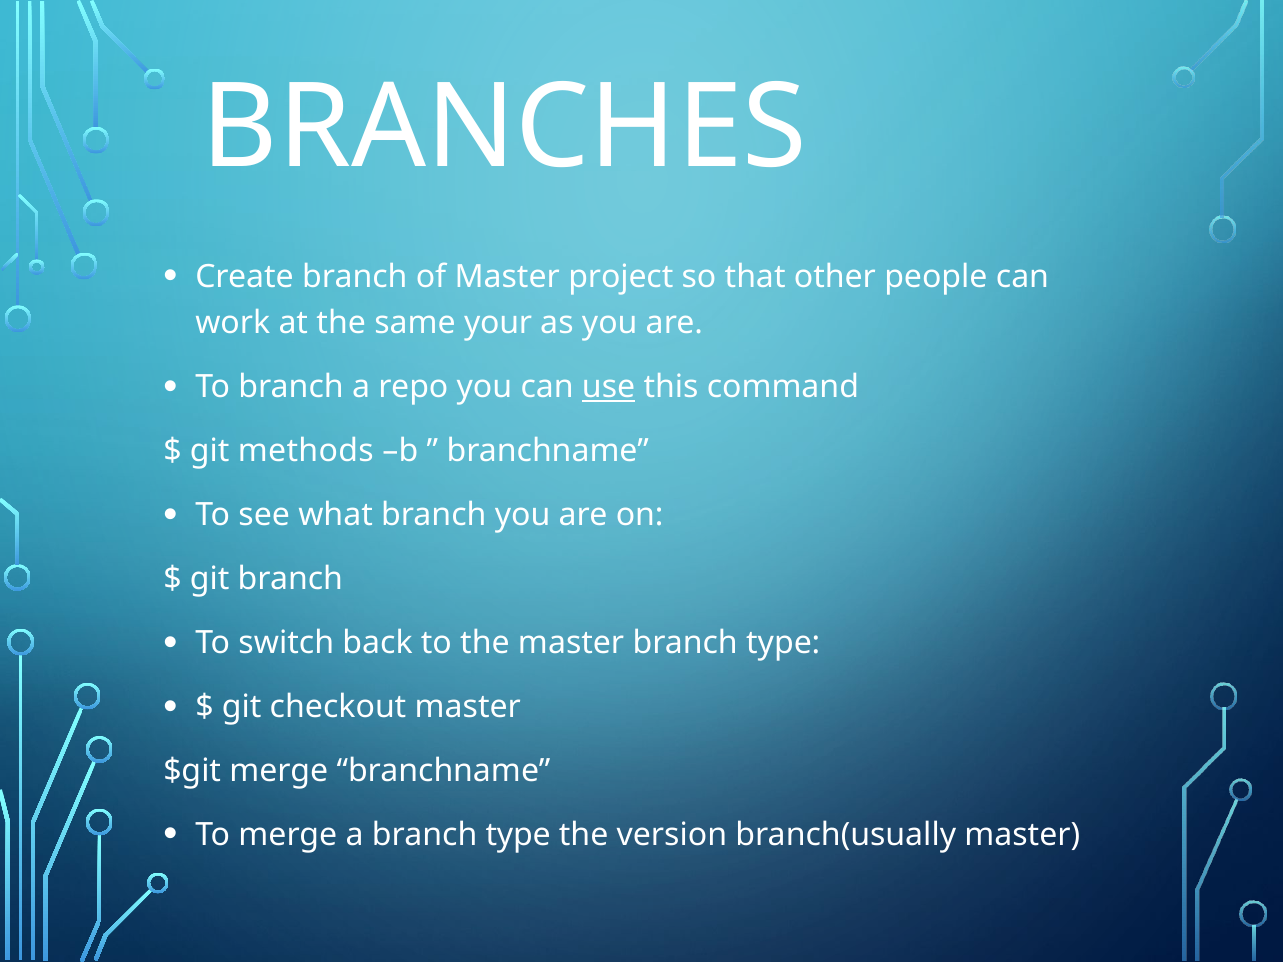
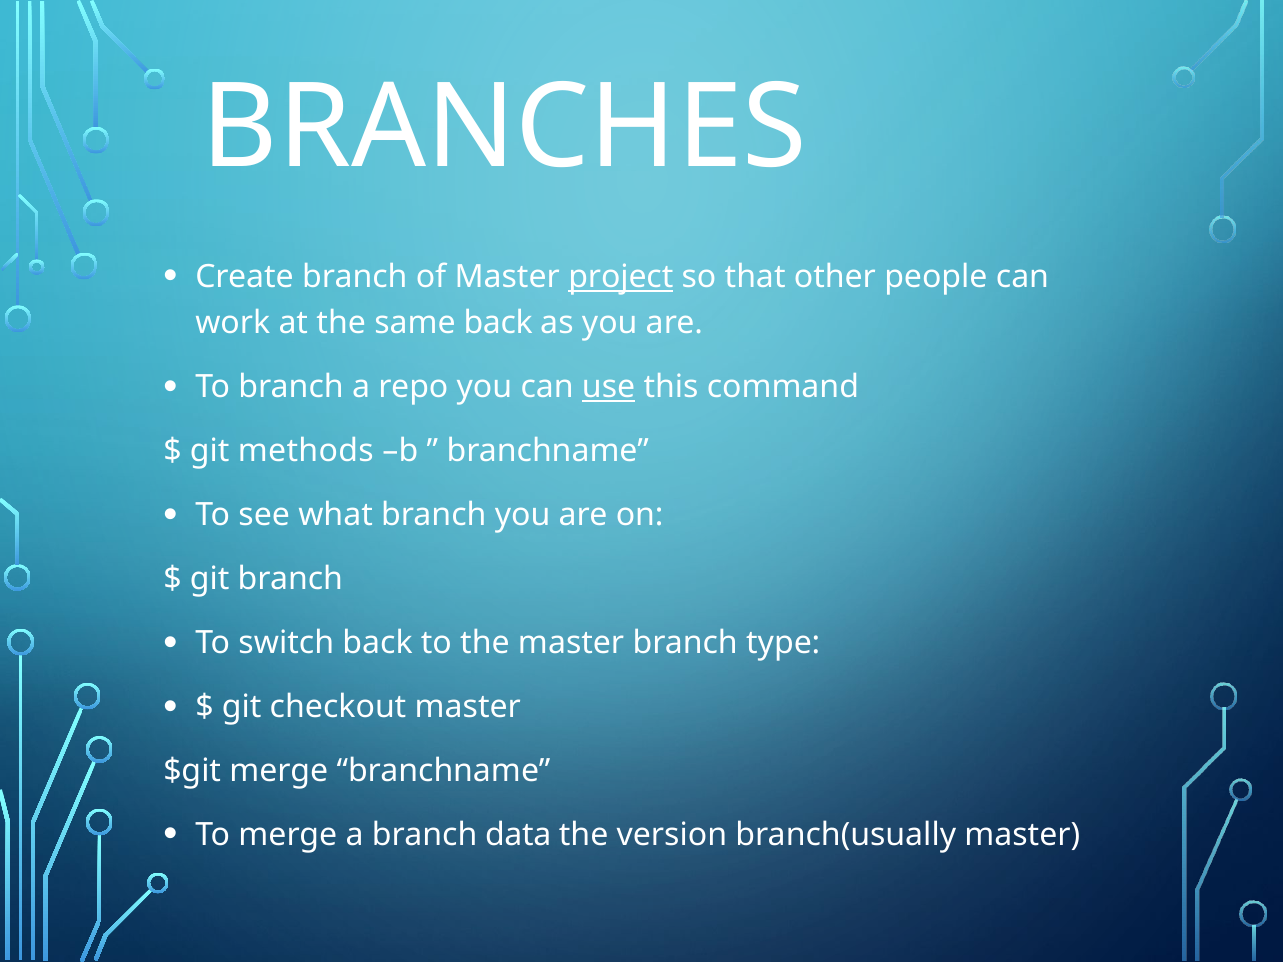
project underline: none -> present
same your: your -> back
a branch type: type -> data
